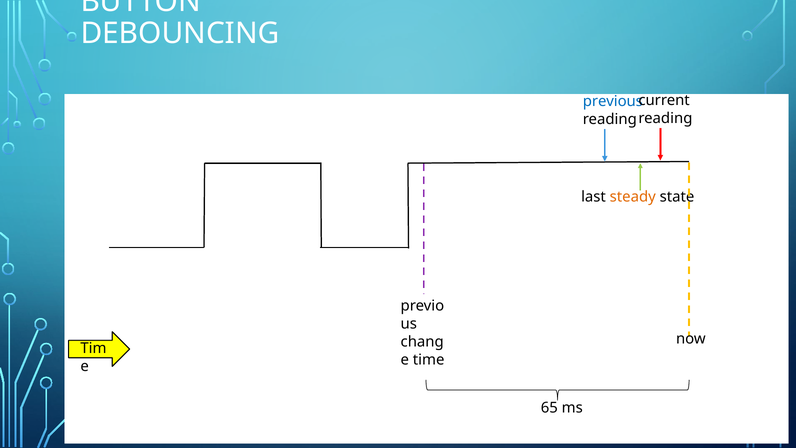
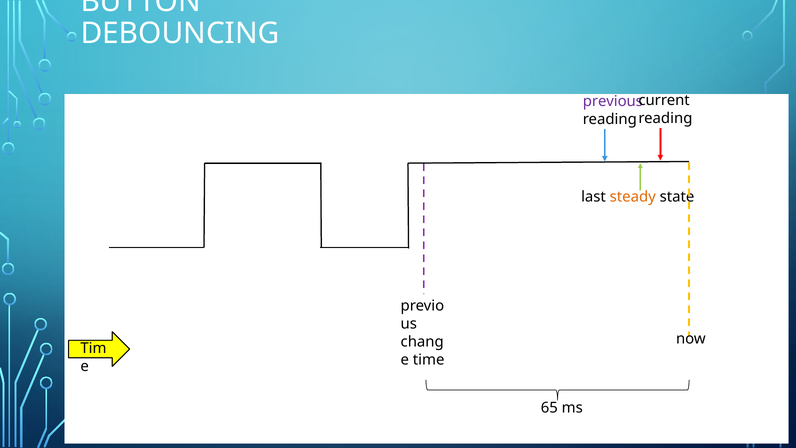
previous colour: blue -> purple
